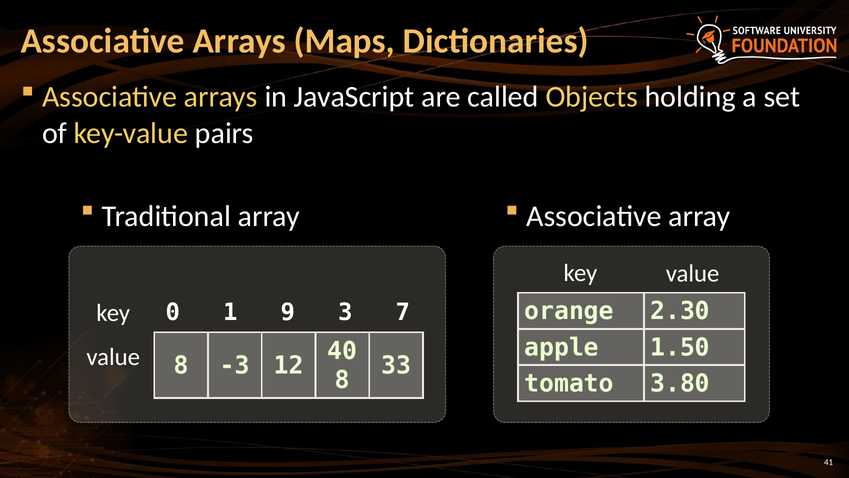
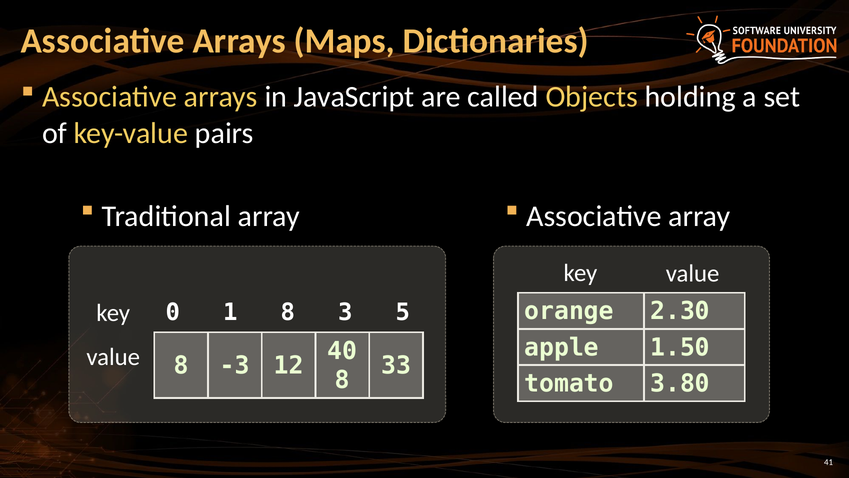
1 9: 9 -> 8
7: 7 -> 5
